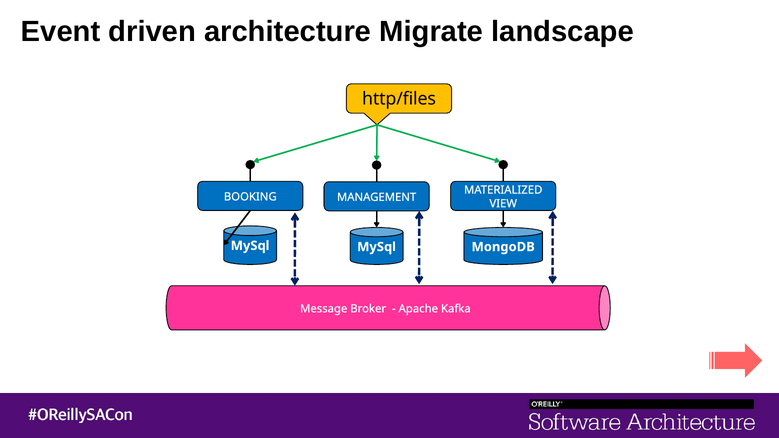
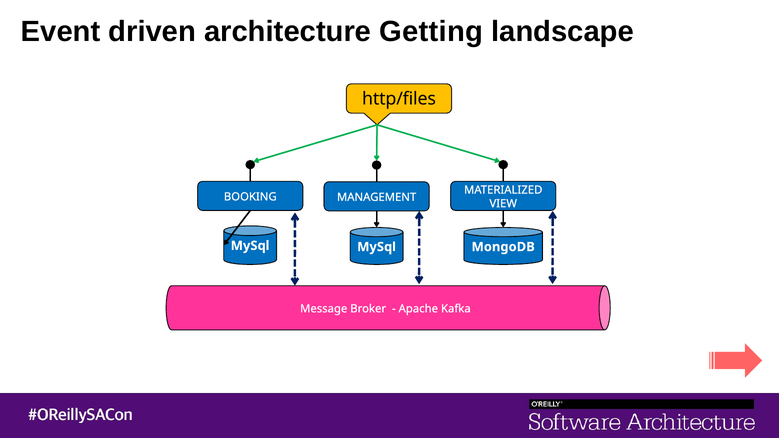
Migrate: Migrate -> Getting
